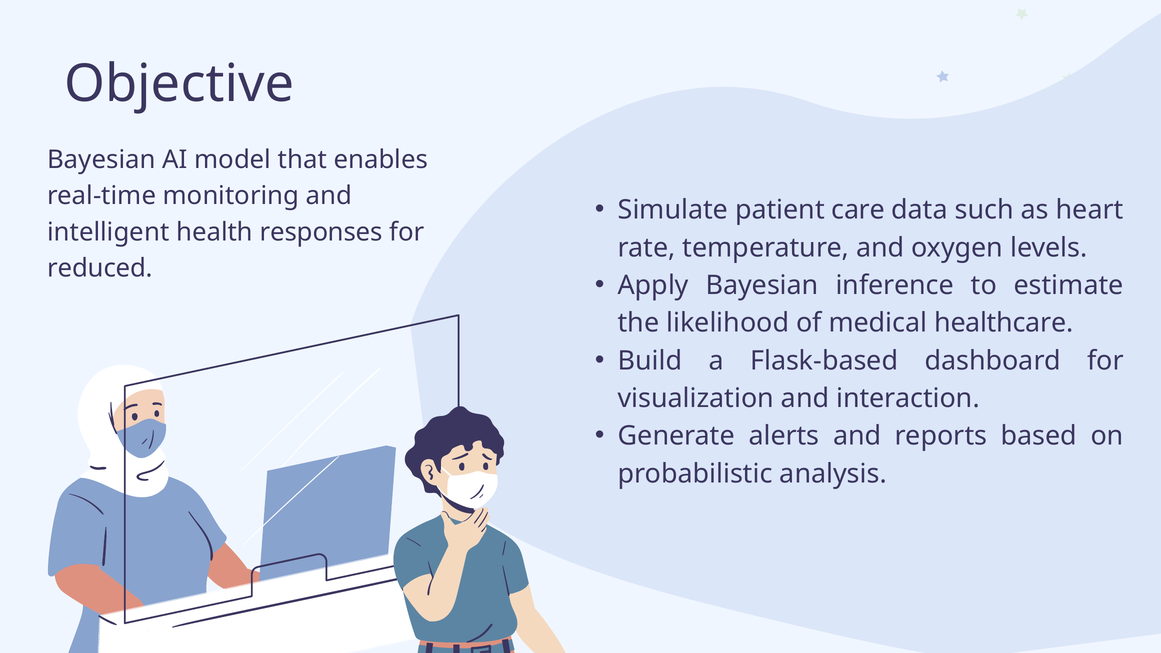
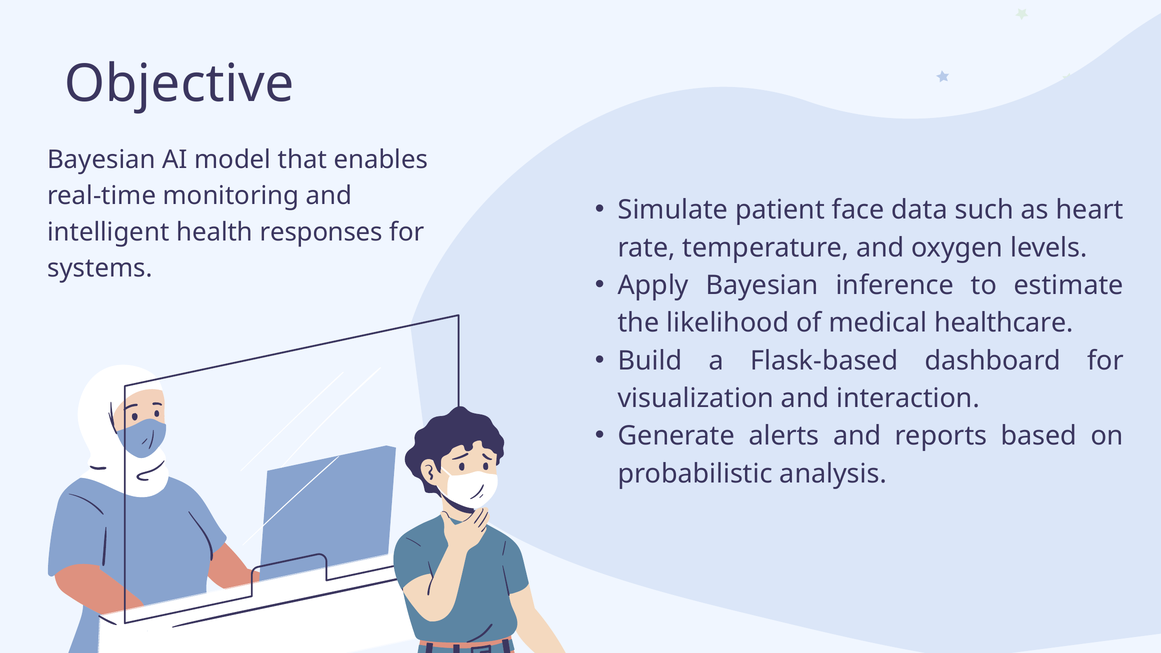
care: care -> face
reduced: reduced -> systems
